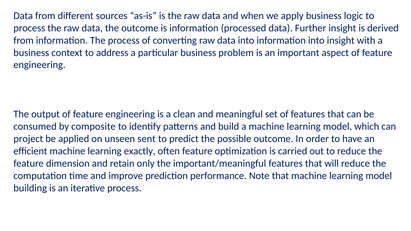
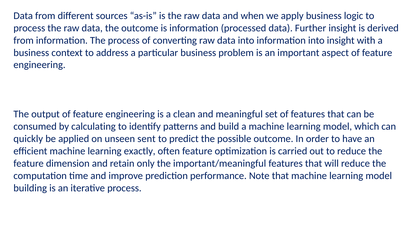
composite: composite -> calculating
project: project -> quickly
